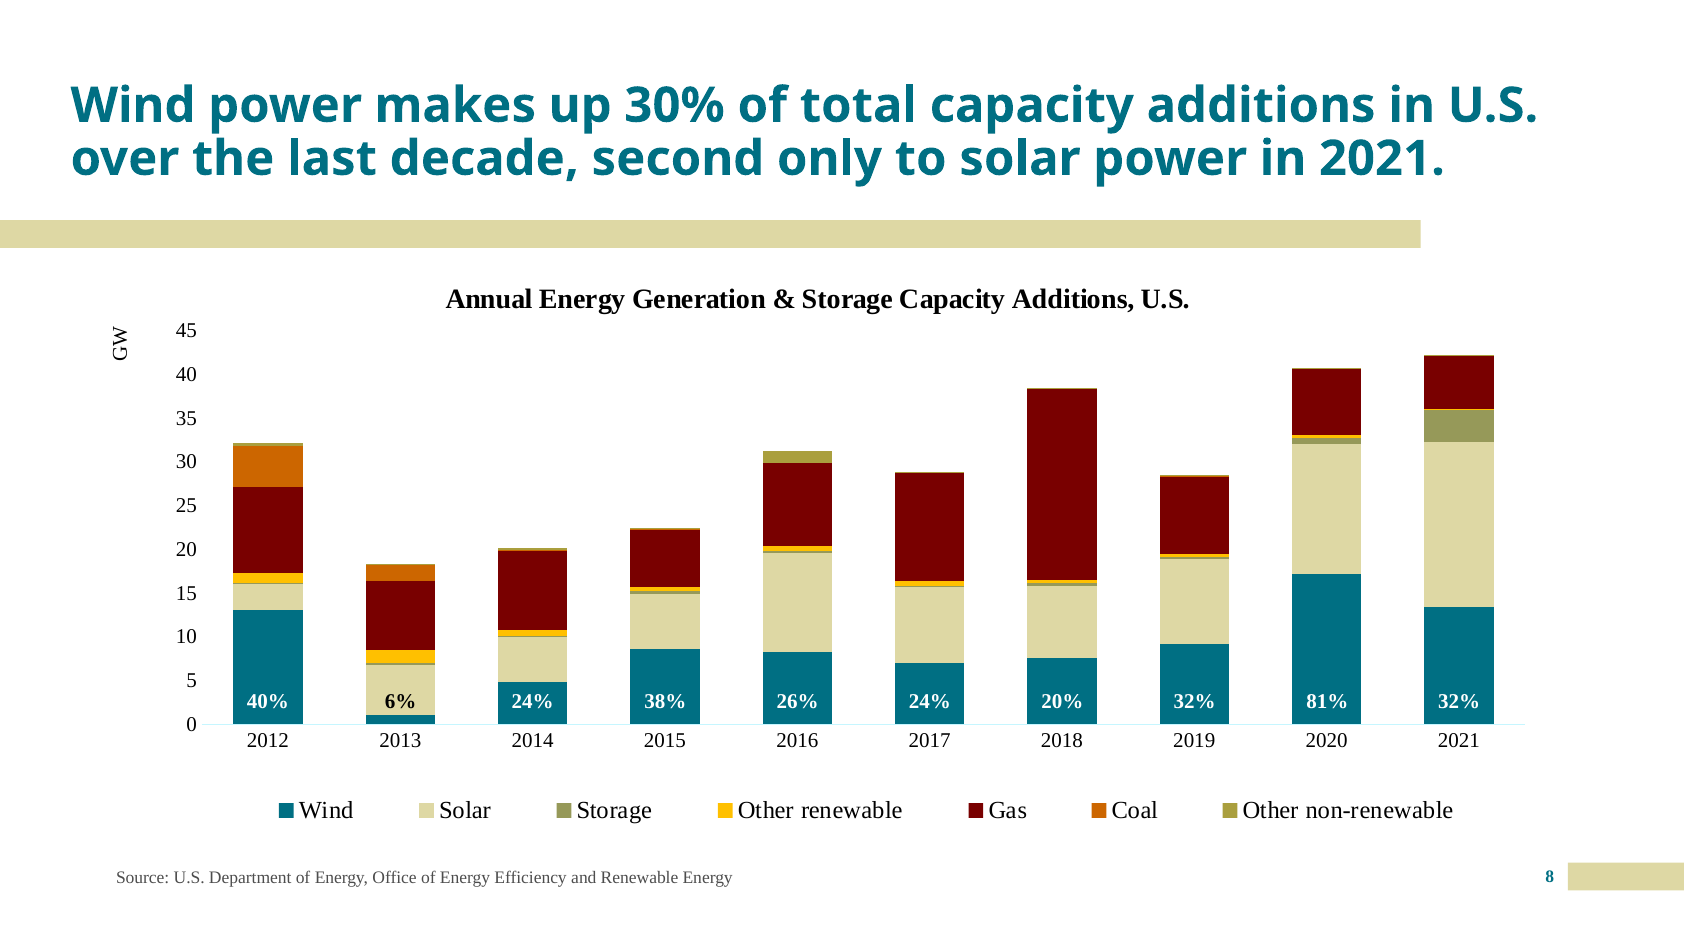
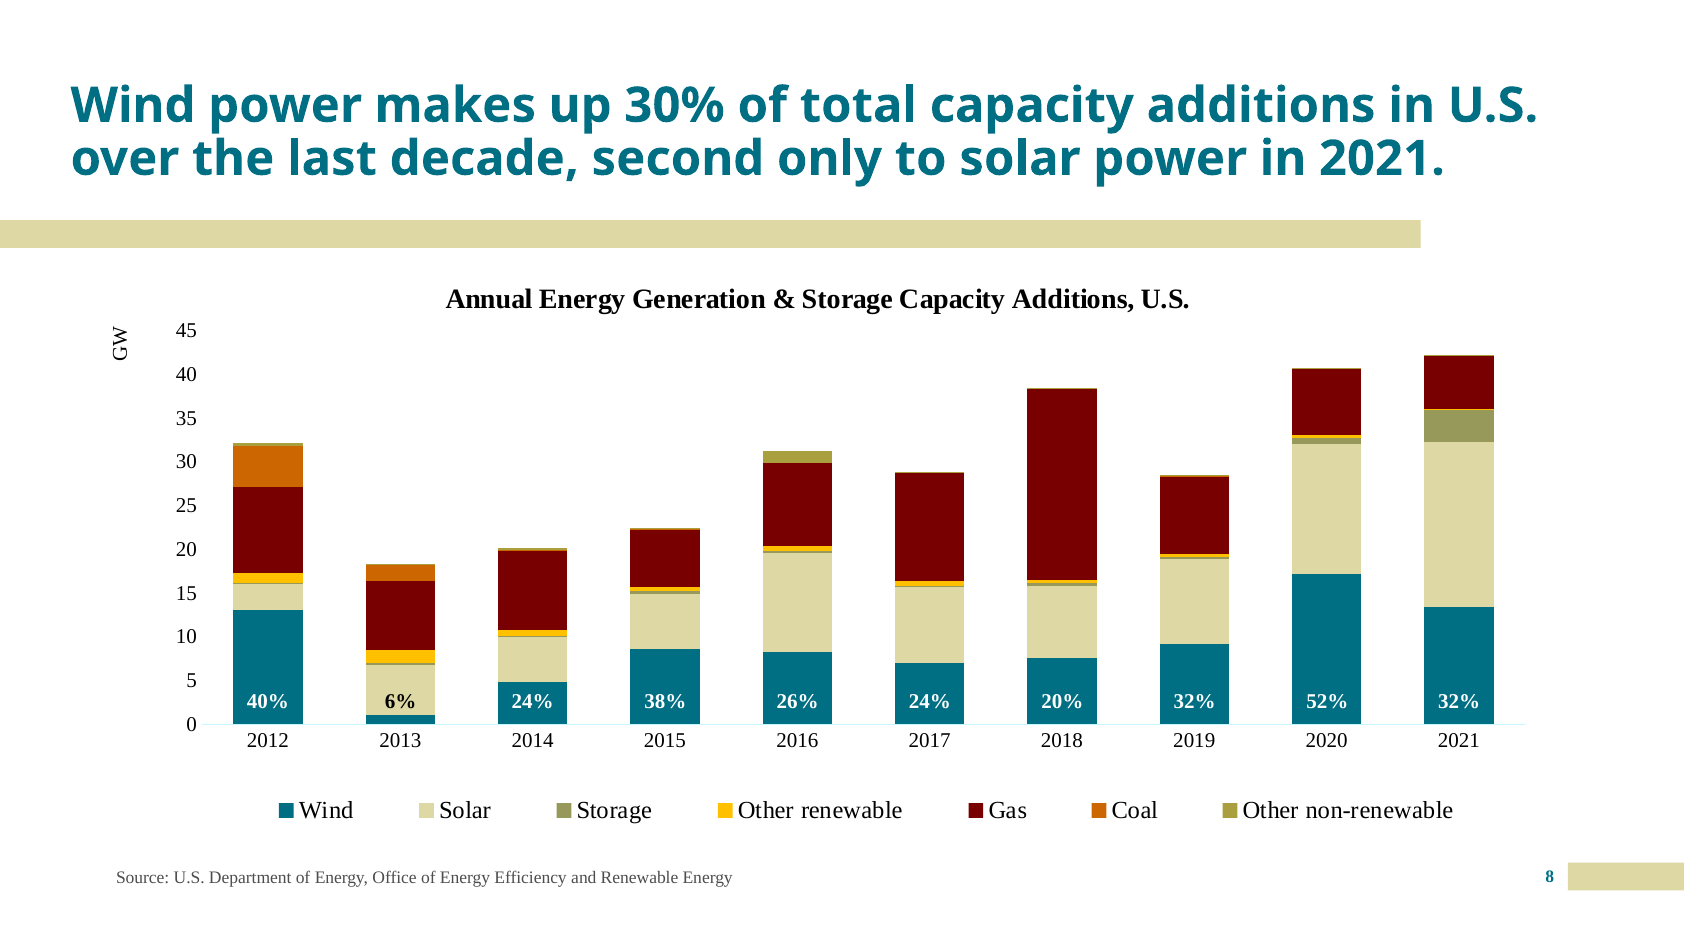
81%: 81% -> 52%
